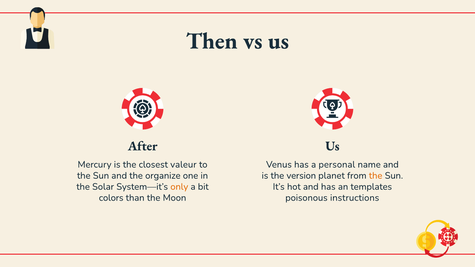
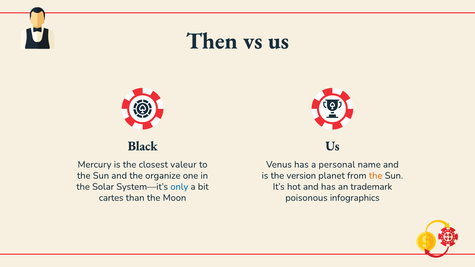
After: After -> Black
only colour: orange -> blue
templates: templates -> trademark
colors: colors -> cartes
instructions: instructions -> infographics
